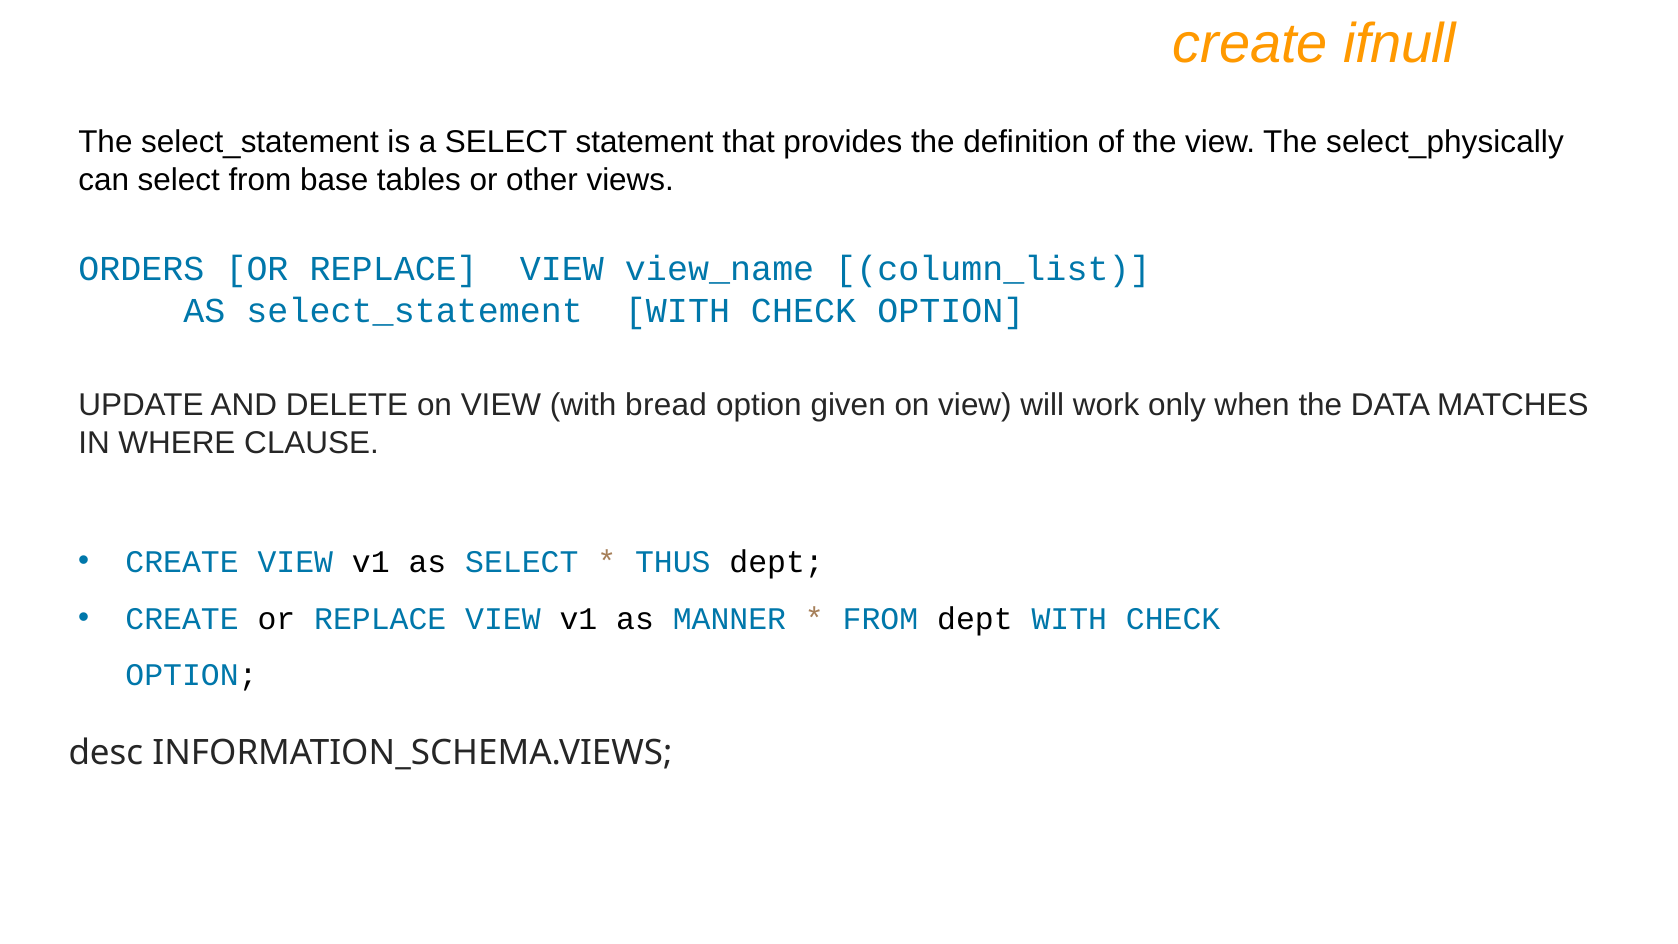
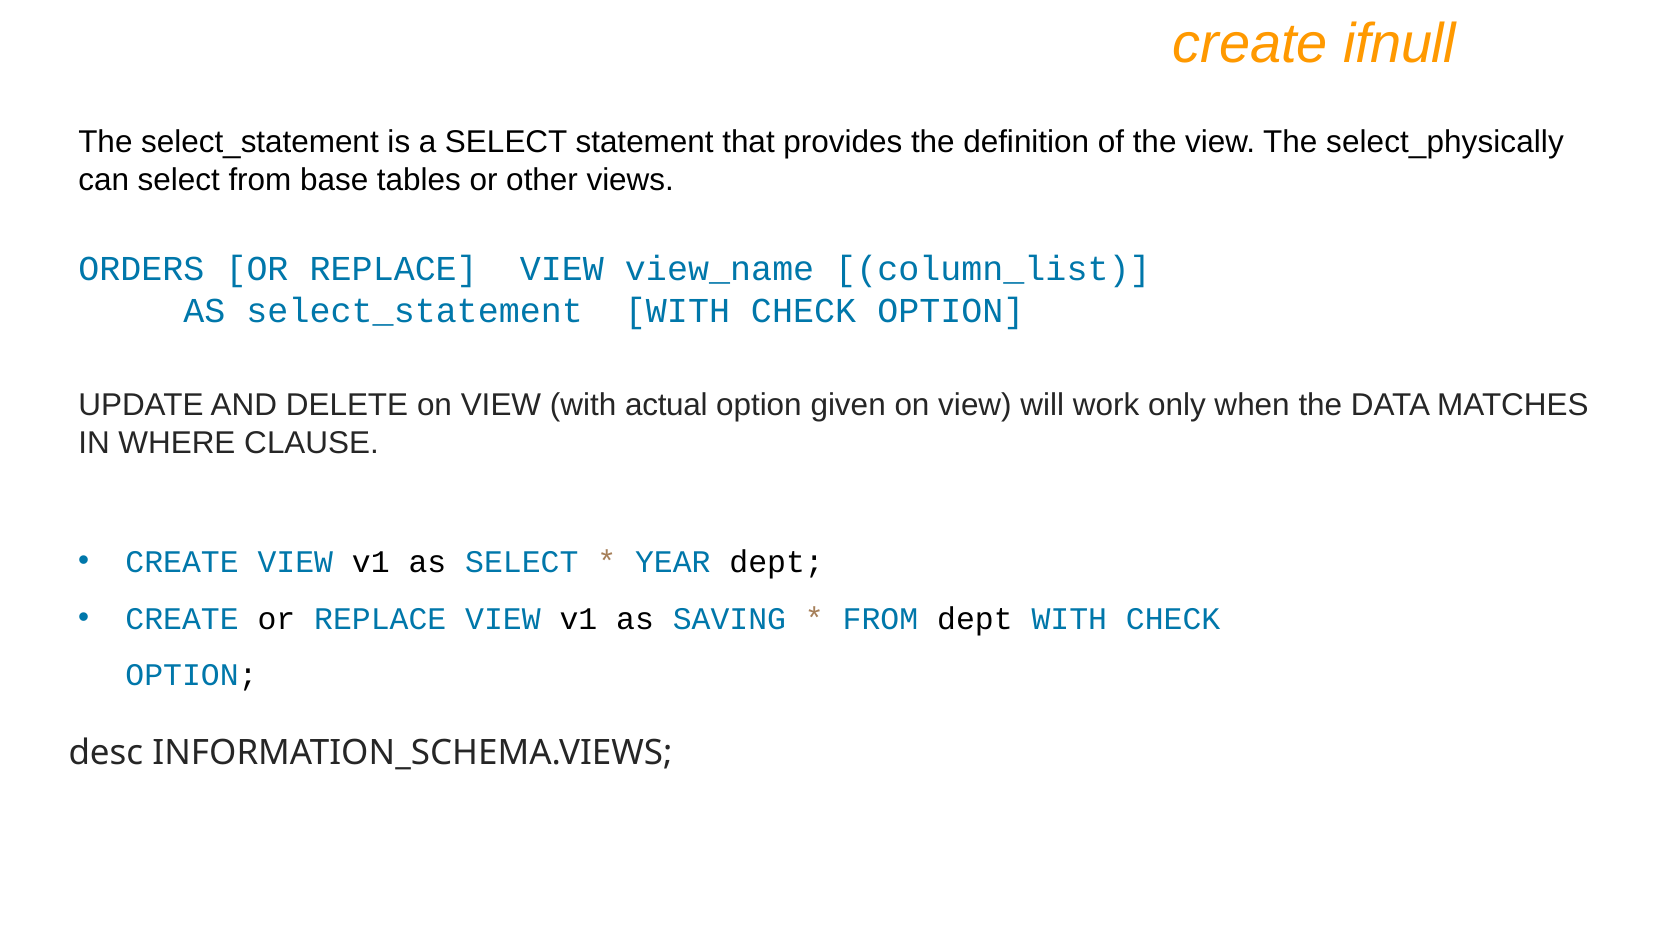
bread: bread -> actual
THUS: THUS -> YEAR
MANNER: MANNER -> SAVING
